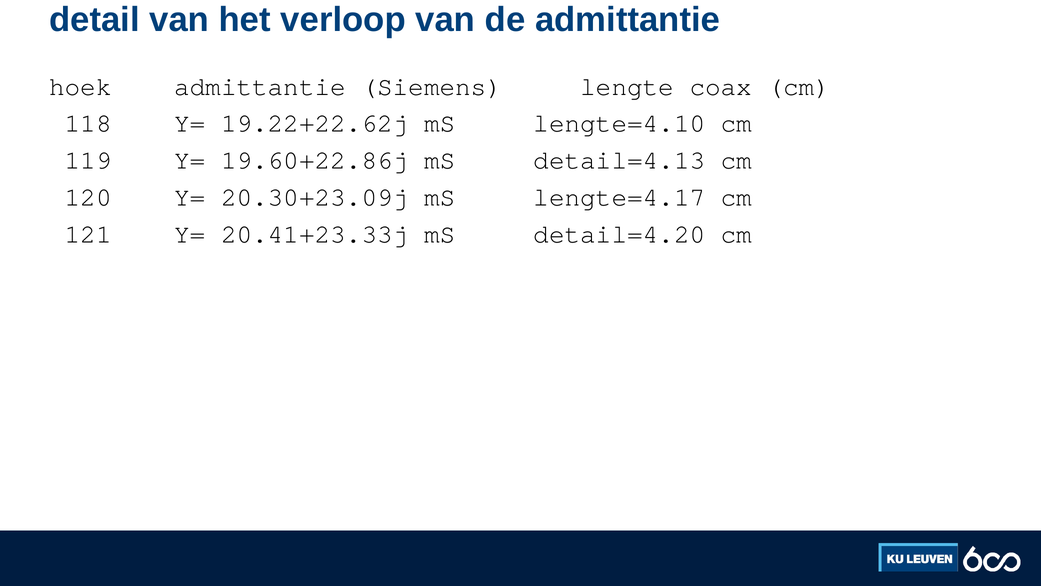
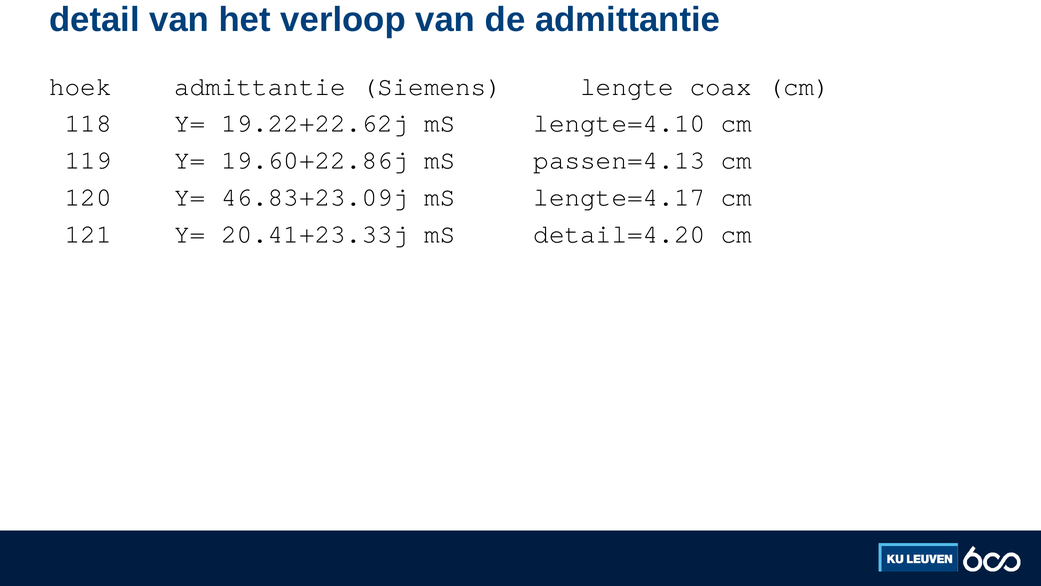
detail=4.13: detail=4.13 -> passen=4.13
20.30+23.09j: 20.30+23.09j -> 46.83+23.09j
